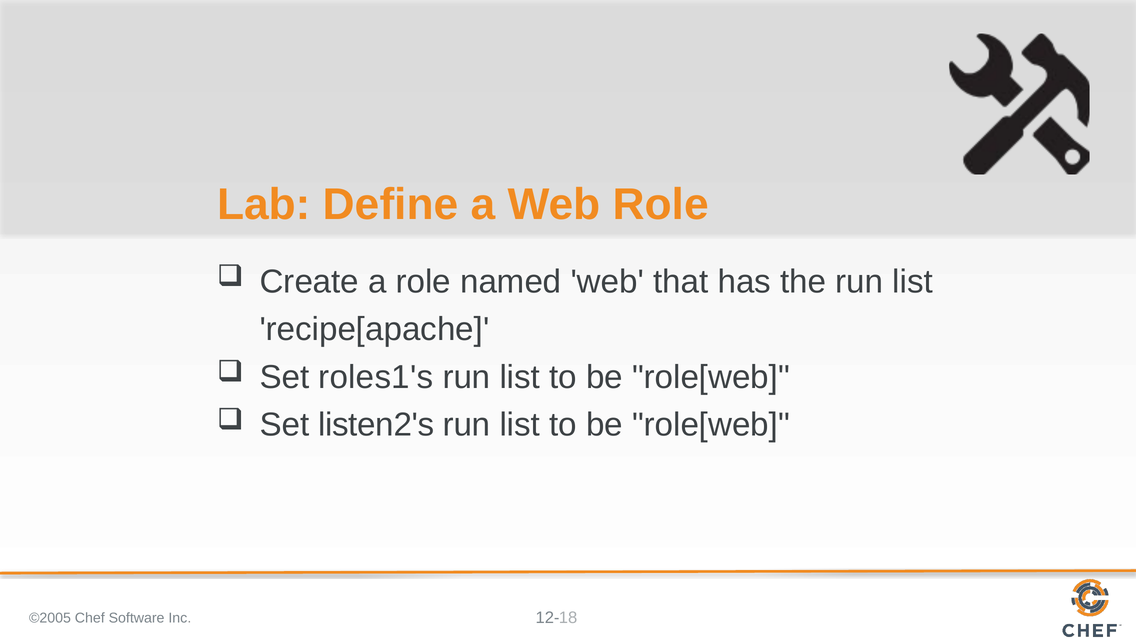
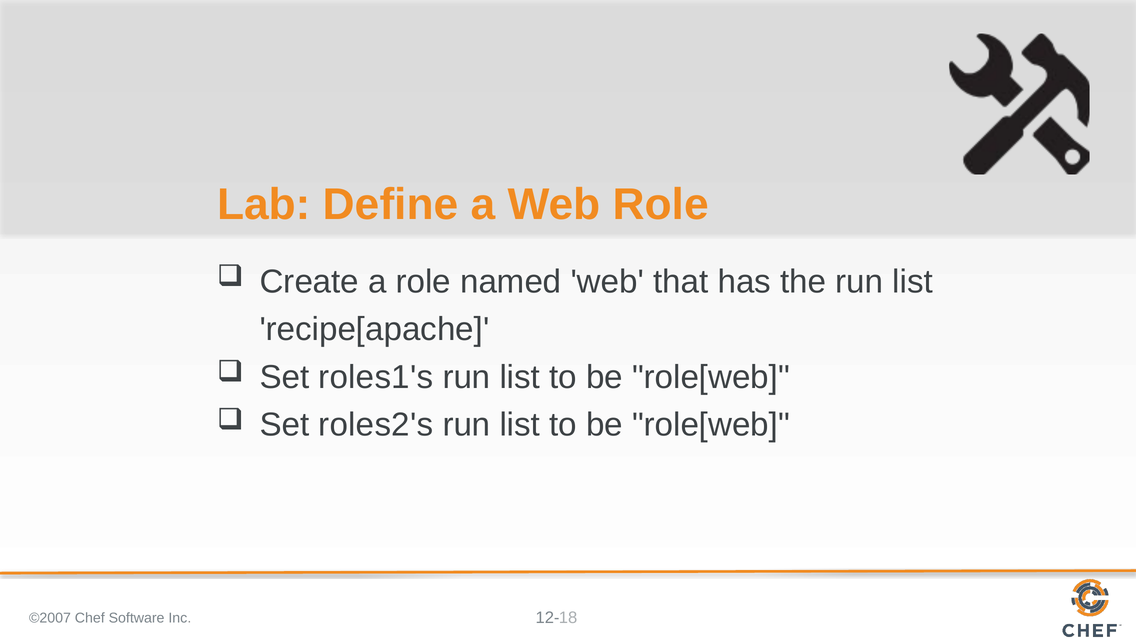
listen2's: listen2's -> roles2's
©2005: ©2005 -> ©2007
